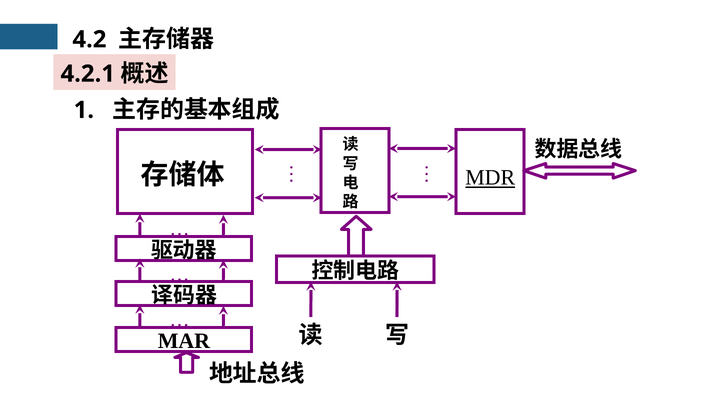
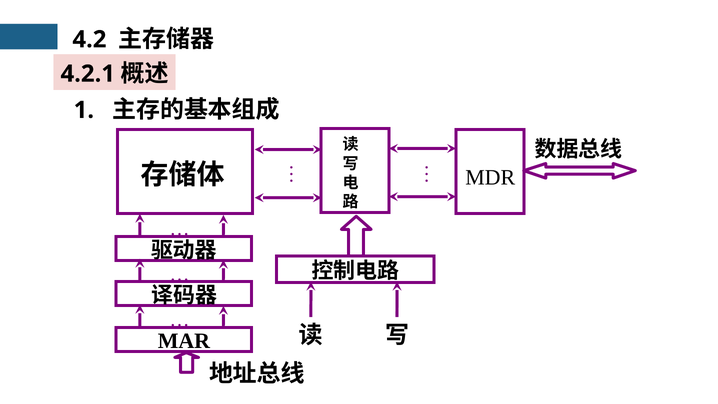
MDR underline: present -> none
